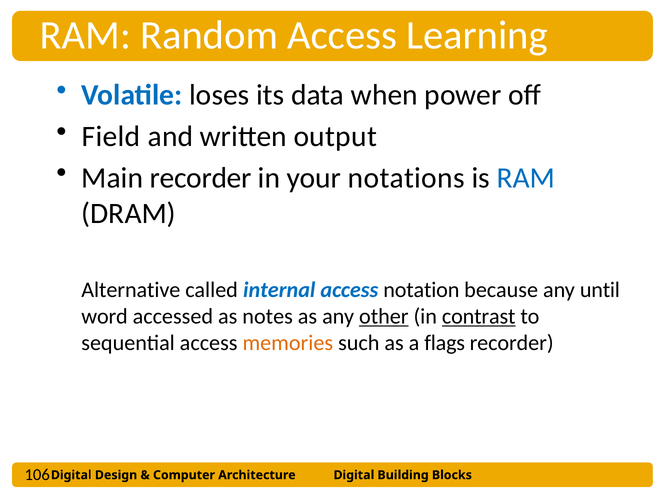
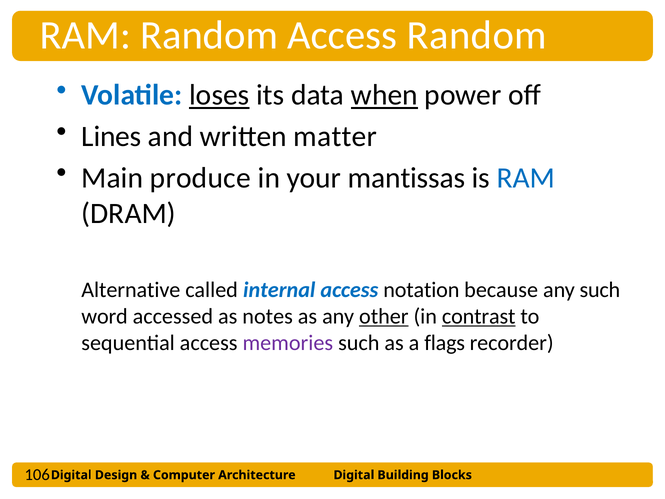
Access Learning: Learning -> Random
loses underline: none -> present
when underline: none -> present
Field: Field -> Lines
output: output -> matter
Main recorder: recorder -> produce
notations: notations -> mantissas
any until: until -> such
memories colour: orange -> purple
